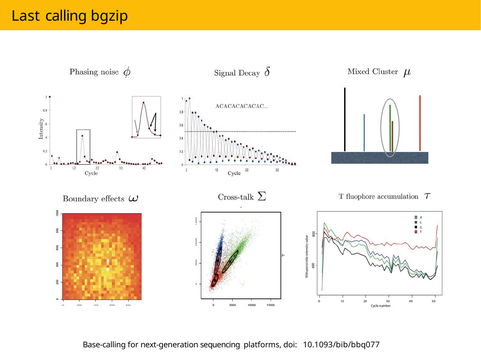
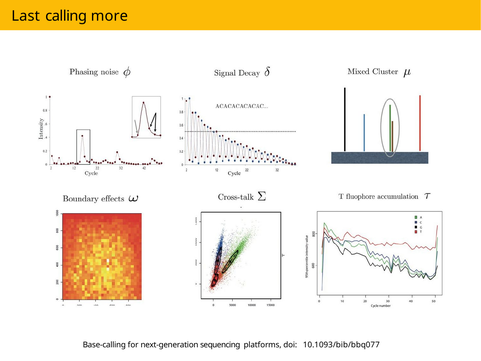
bgzip: bgzip -> more
